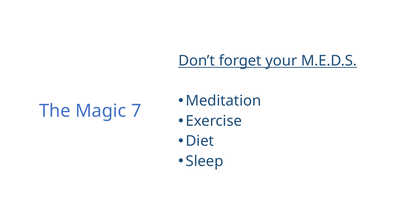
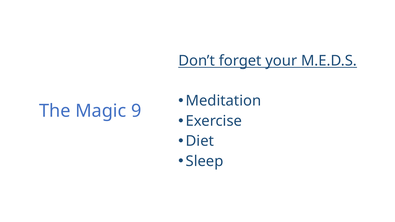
7: 7 -> 9
